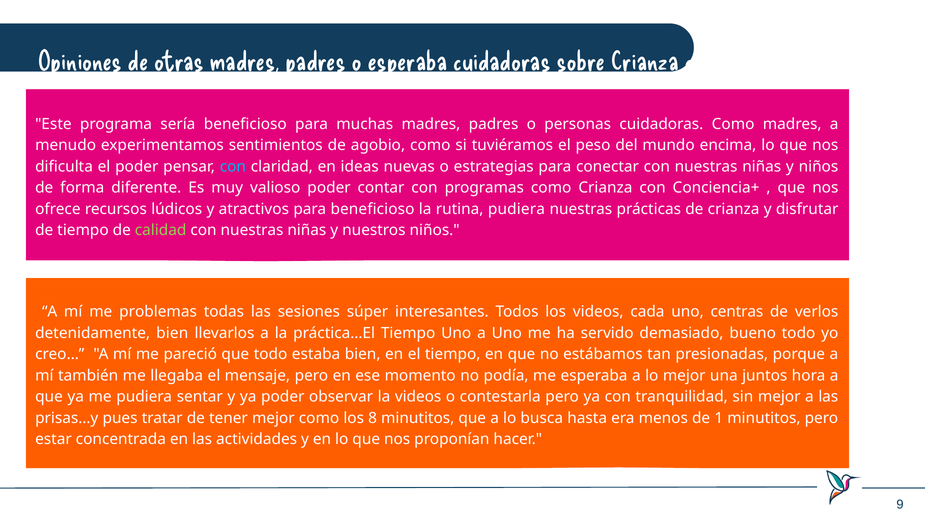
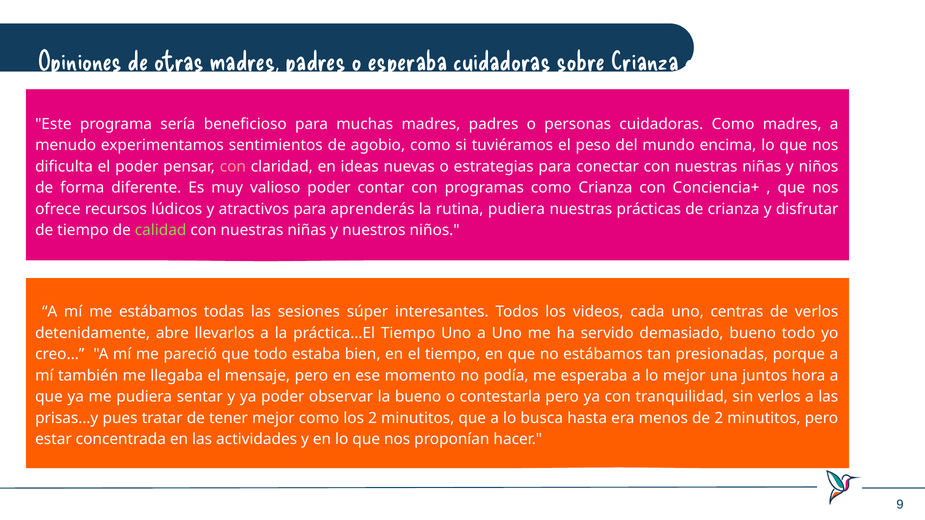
con at (233, 167) colour: light blue -> pink
para beneficioso: beneficioso -> aprenderás
me problemas: problemas -> estábamos
detenidamente bien: bien -> abre
la videos: videos -> bueno
sin mejor: mejor -> verlos
los 8: 8 -> 2
de 1: 1 -> 2
